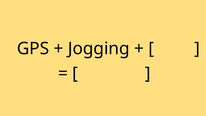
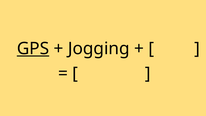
GPS underline: none -> present
